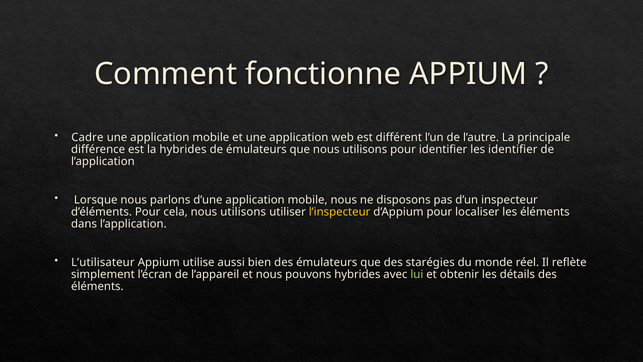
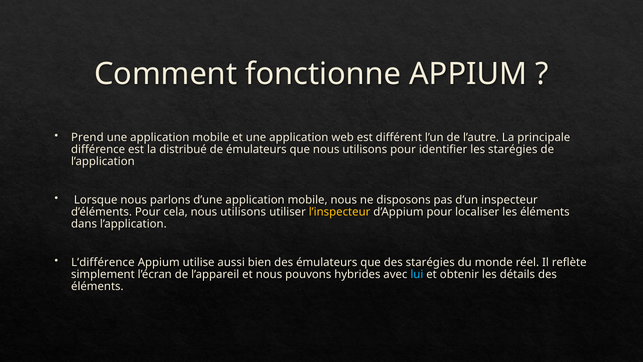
Cadre: Cadre -> Prend
la hybrides: hybrides -> distribué
les identifier: identifier -> starégies
L’utilisateur: L’utilisateur -> L’différence
lui colour: light green -> light blue
